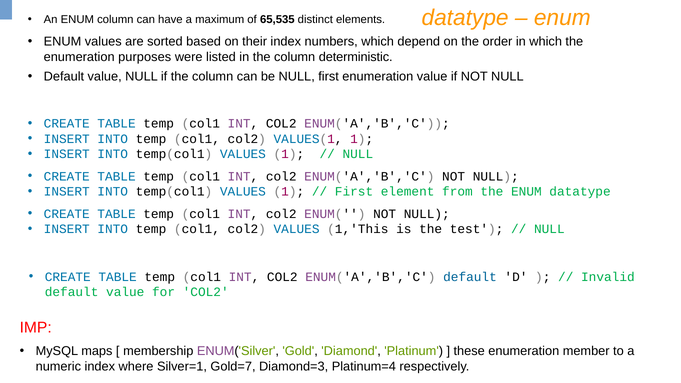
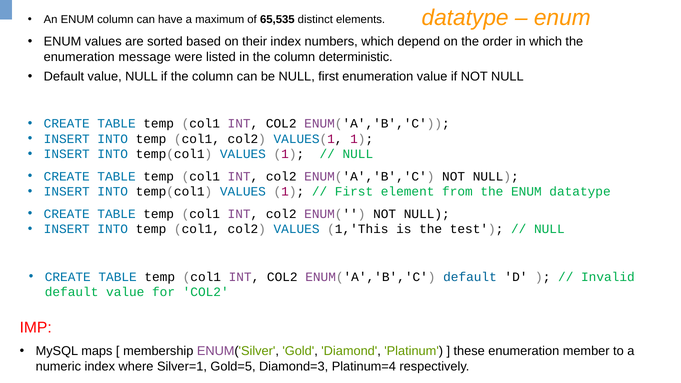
purposes: purposes -> message
Gold=7: Gold=7 -> Gold=5
